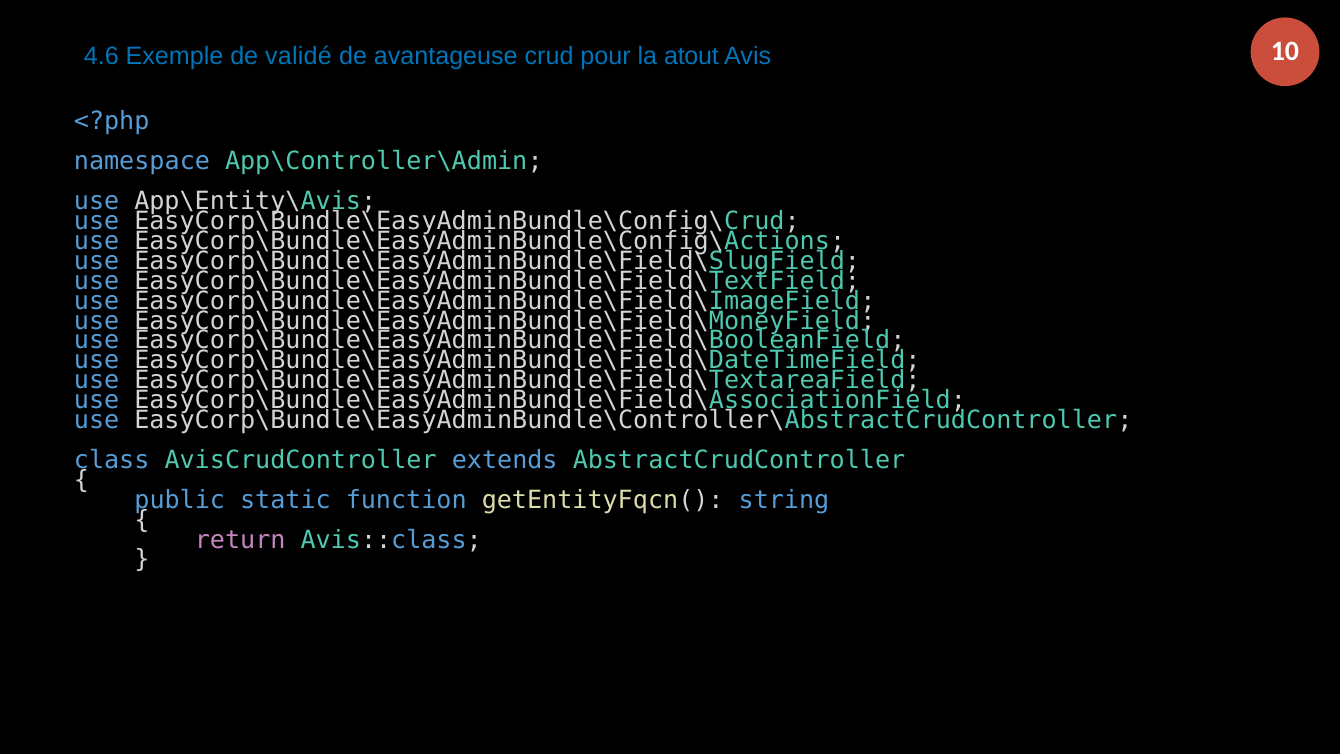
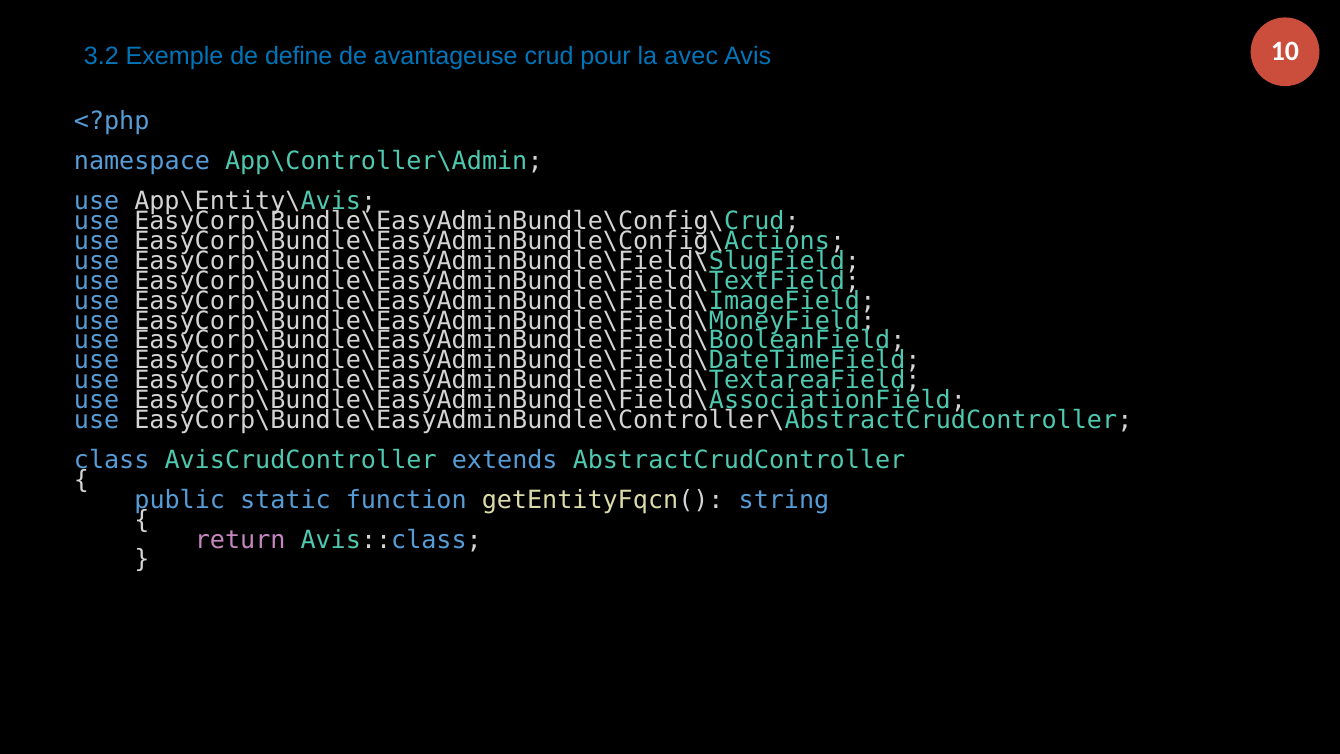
4.6: 4.6 -> 3.2
validé: validé -> define
atout: atout -> avec
